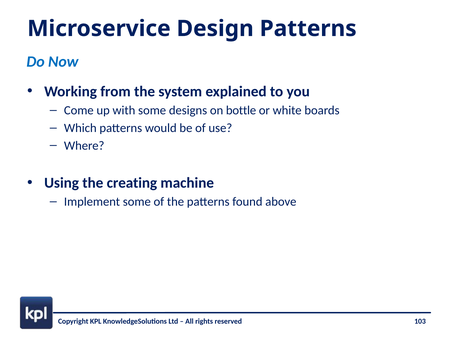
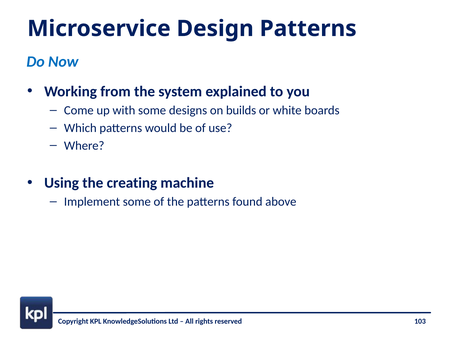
bottle: bottle -> builds
